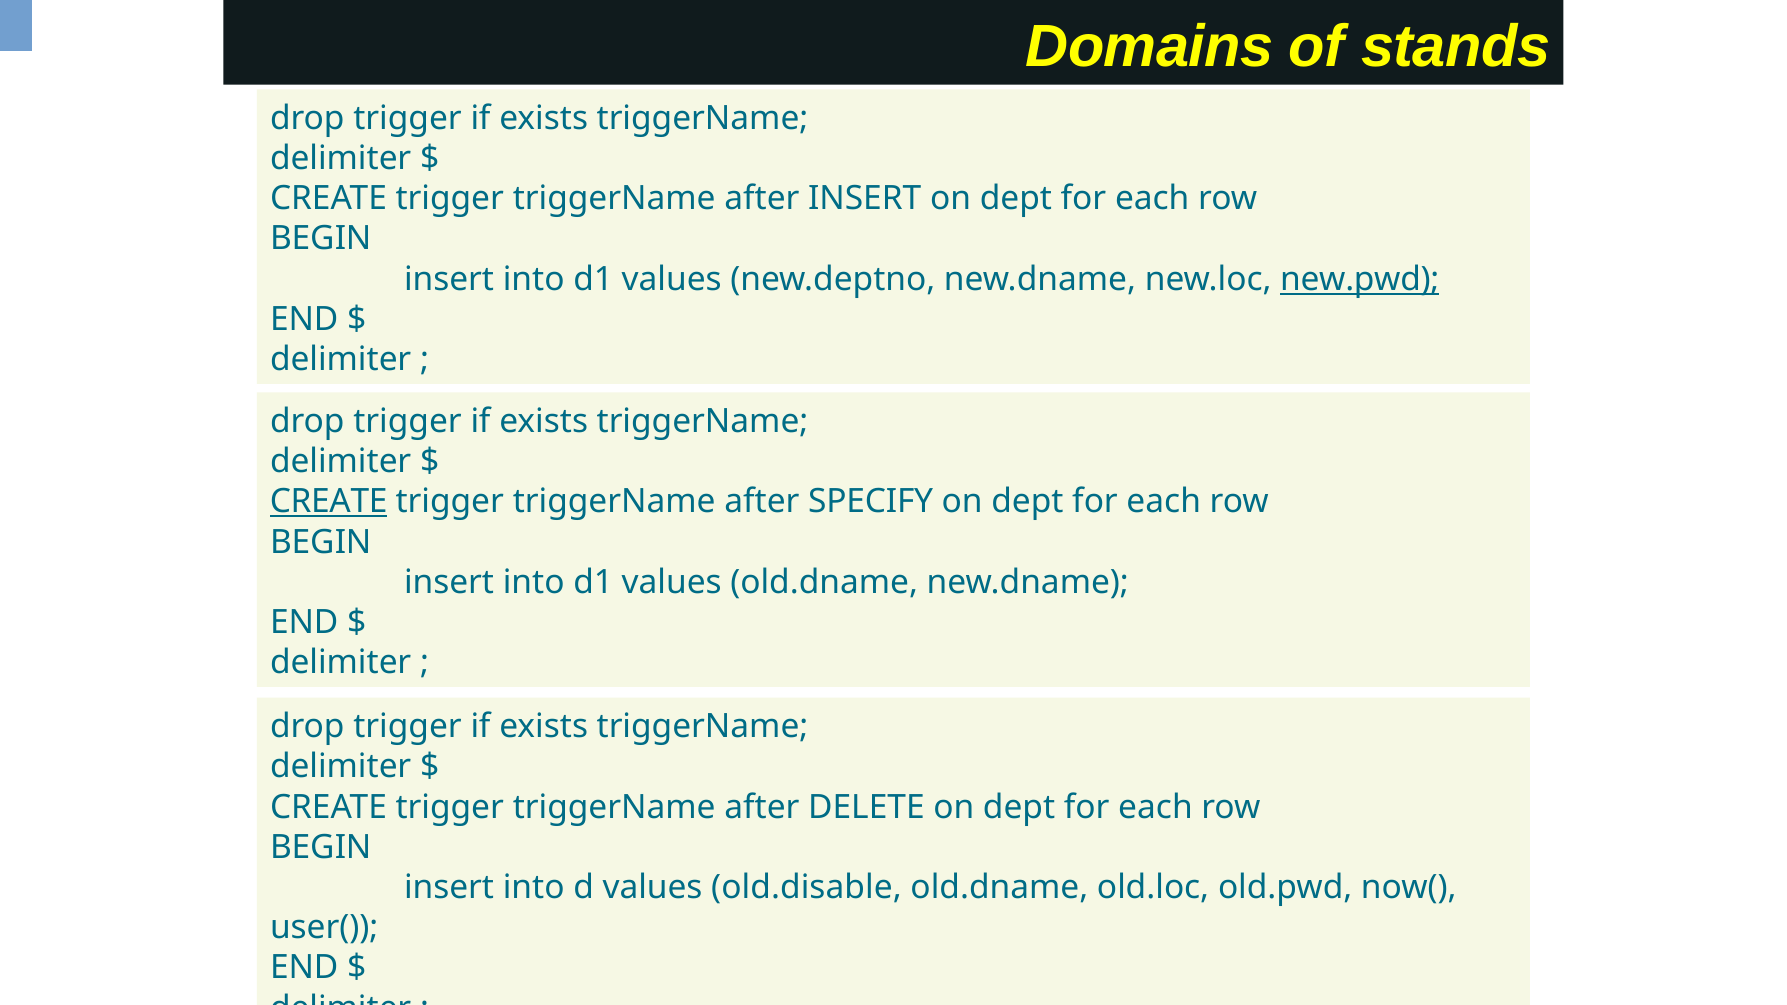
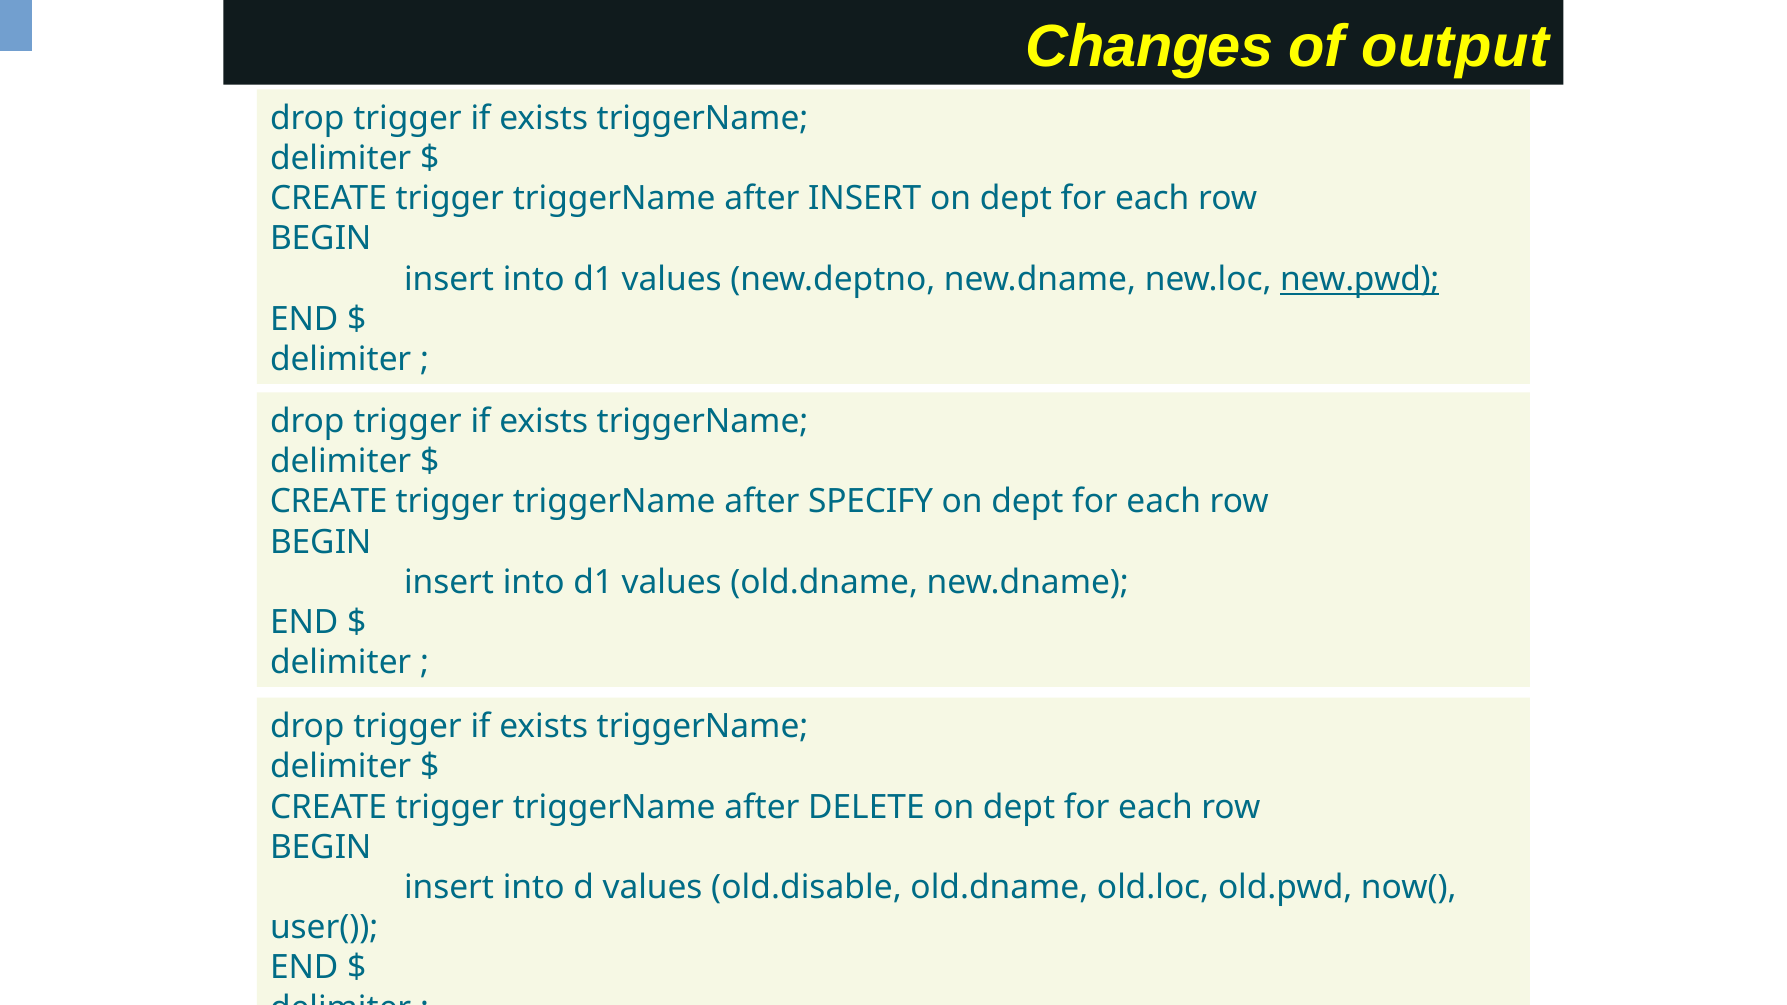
Domains: Domains -> Changes
stands: stands -> output
CREATE at (329, 502) underline: present -> none
